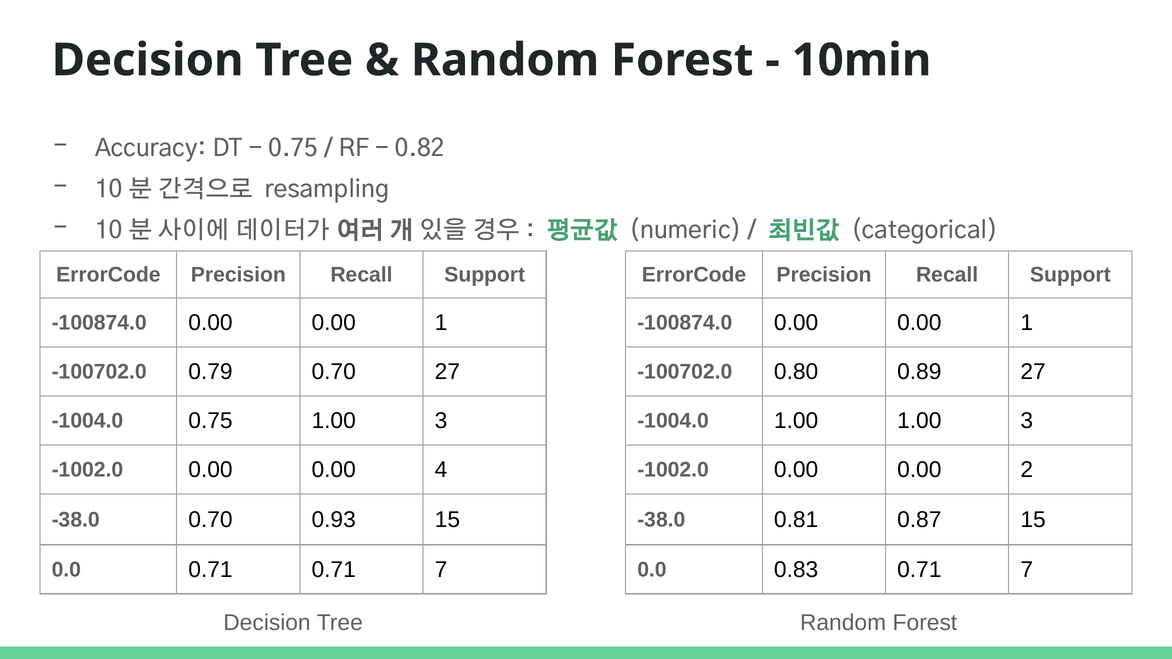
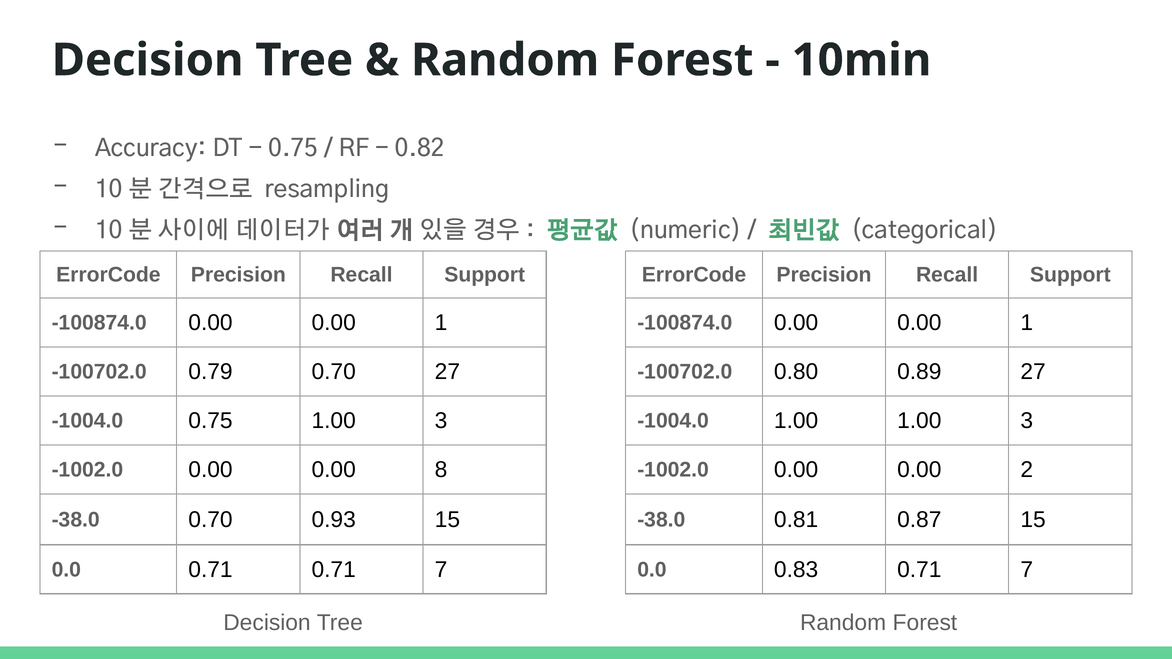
4: 4 -> 8
